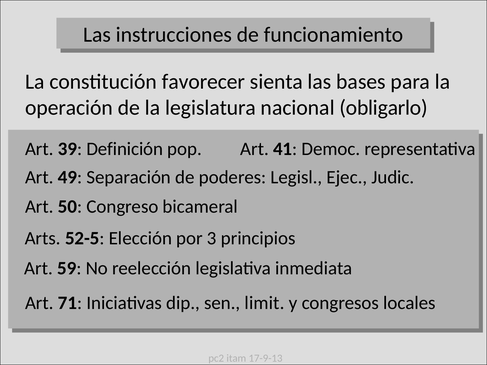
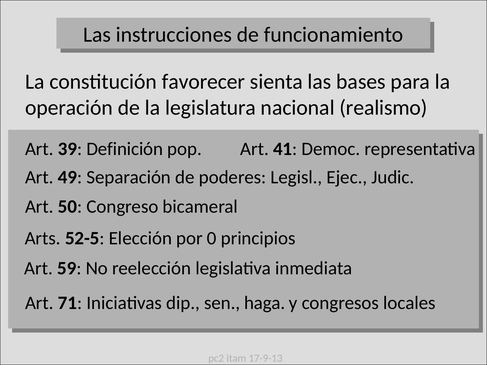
obligarlo: obligarlo -> realismo
3: 3 -> 0
limit: limit -> haga
